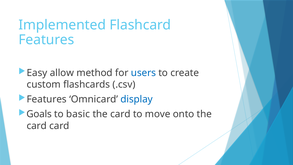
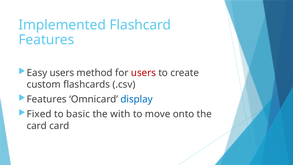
Easy allow: allow -> users
users at (143, 73) colour: blue -> red
Goals: Goals -> Fixed
card at (120, 114): card -> with
